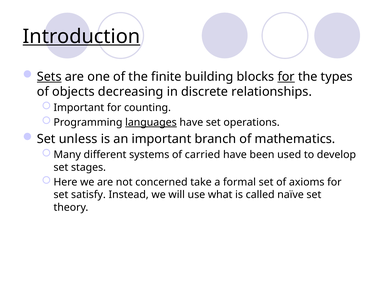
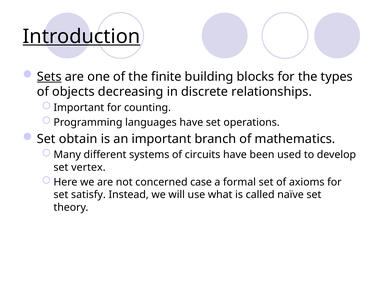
for at (286, 77) underline: present -> none
languages underline: present -> none
unless: unless -> obtain
carried: carried -> circuits
stages: stages -> vertex
take: take -> case
